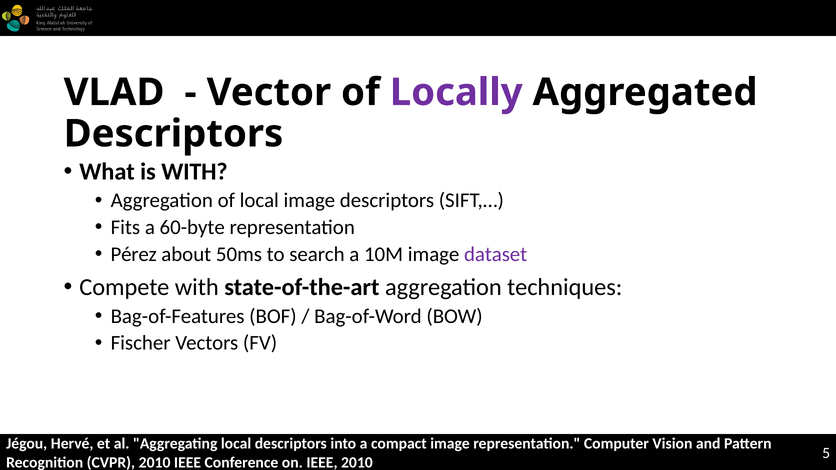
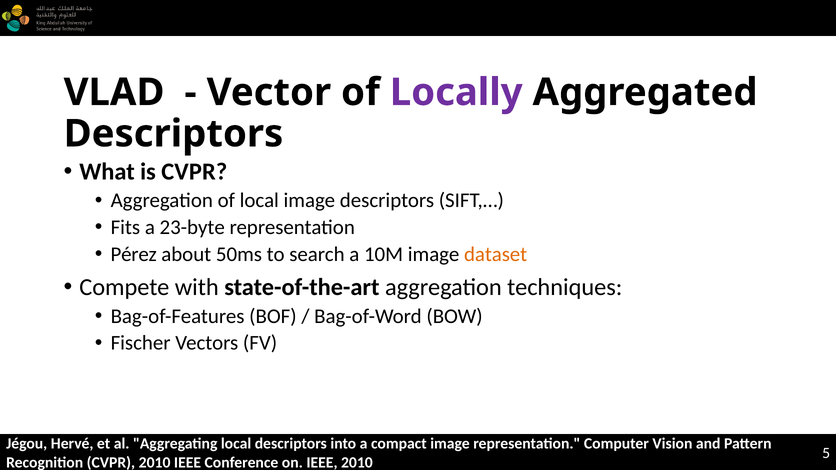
is WITH: WITH -> CVPR
60-byte: 60-byte -> 23-byte
dataset colour: purple -> orange
